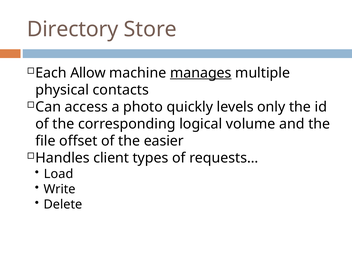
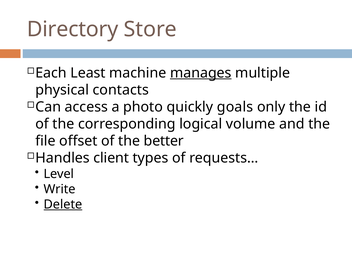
Allow: Allow -> Least
levels: levels -> goals
easier: easier -> better
Load: Load -> Level
Delete underline: none -> present
